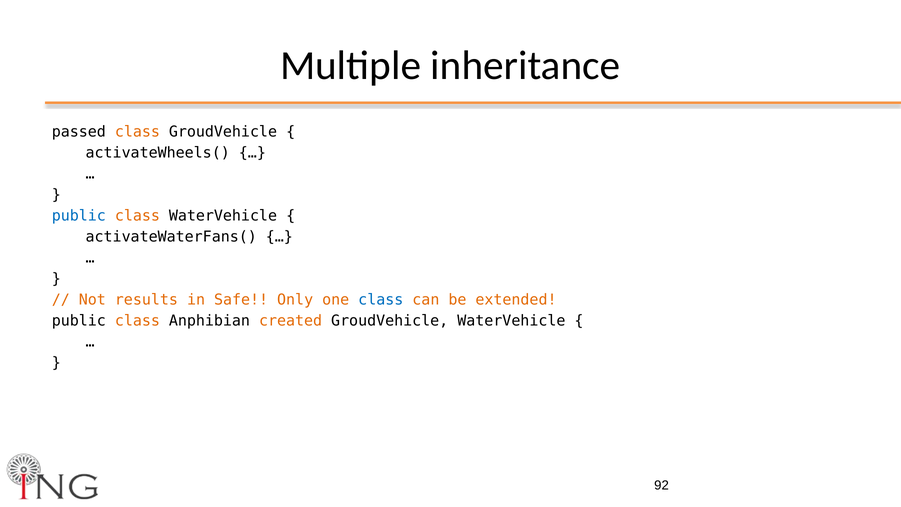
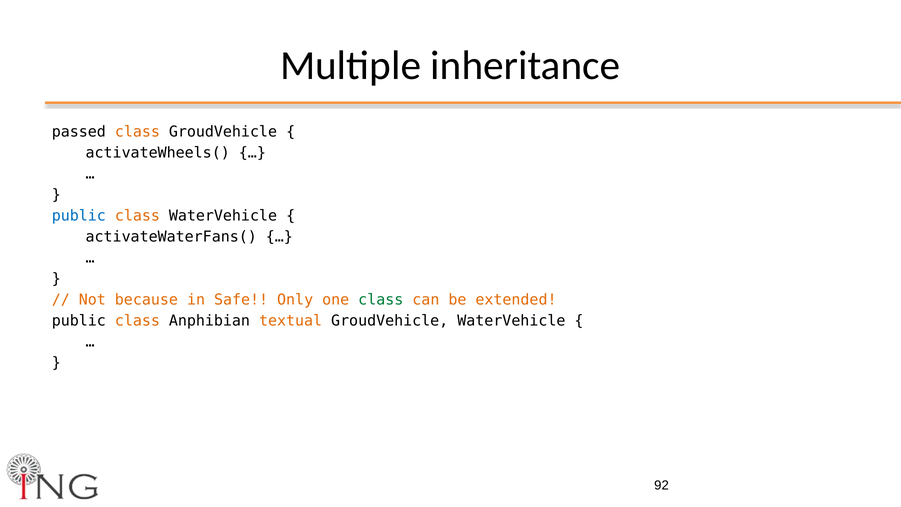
results: results -> because
class at (381, 300) colour: blue -> green
created: created -> textual
